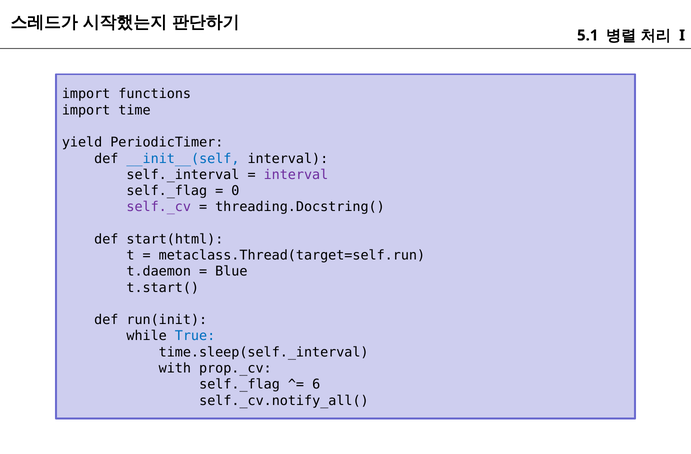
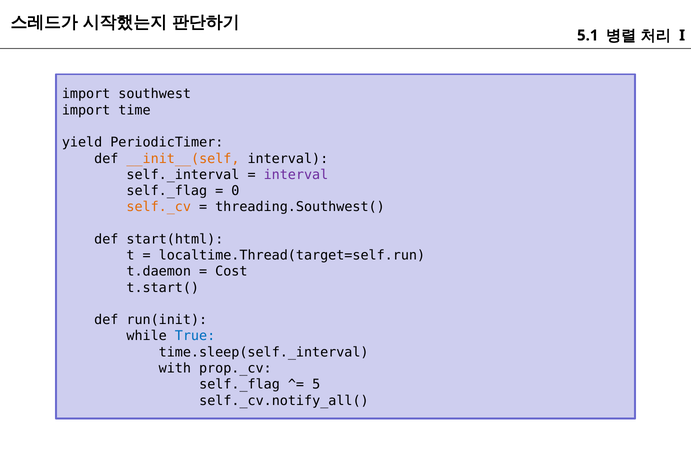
functions: functions -> southwest
__init__(self colour: blue -> orange
self._cv colour: purple -> orange
threading.Docstring(: threading.Docstring( -> threading.Southwest(
metaclass.Thread(target=self.run: metaclass.Thread(target=self.run -> localtime.Thread(target=self.run
Blue: Blue -> Cost
6: 6 -> 5
